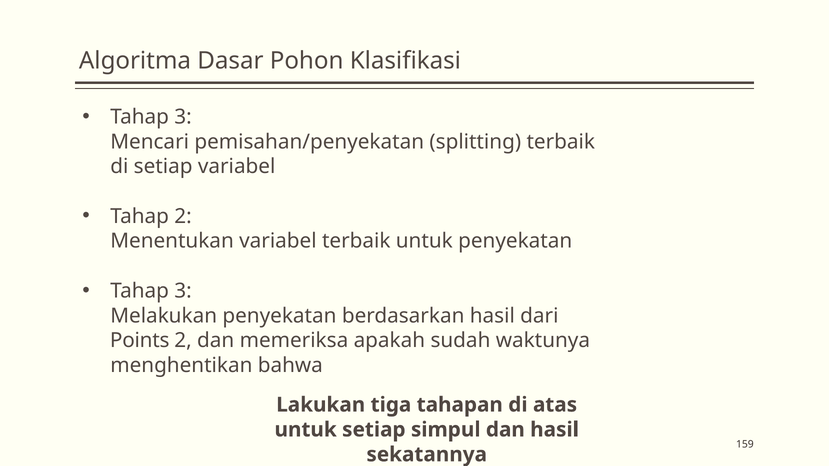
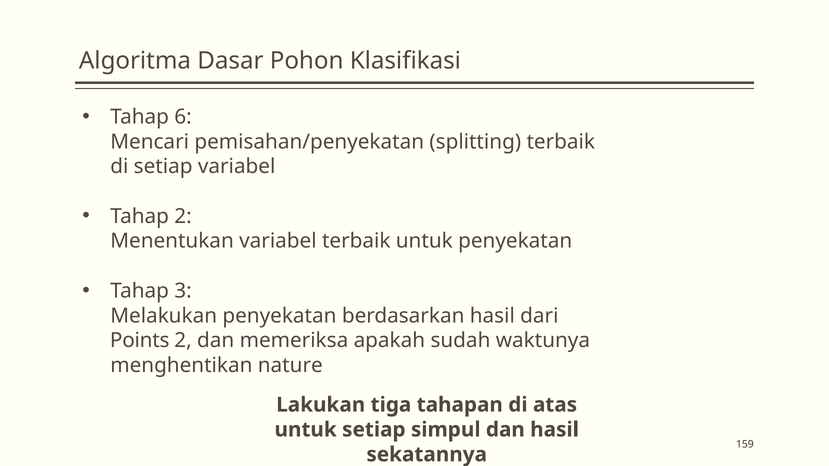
3 at (183, 117): 3 -> 6
bahwa: bahwa -> nature
